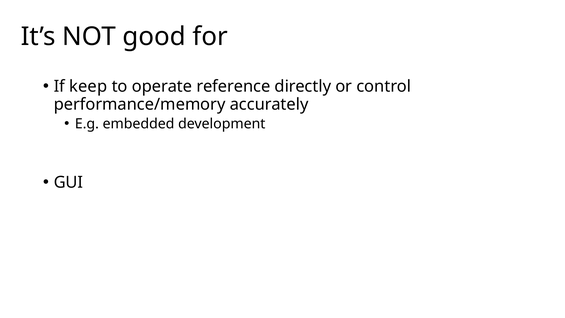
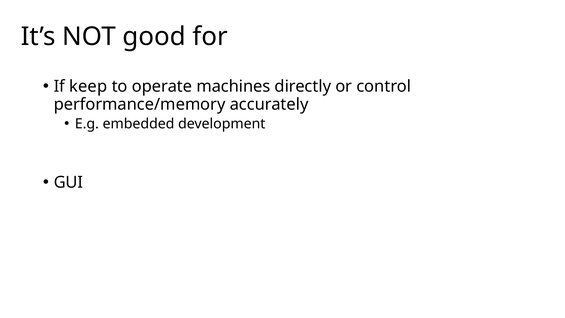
reference: reference -> machines
